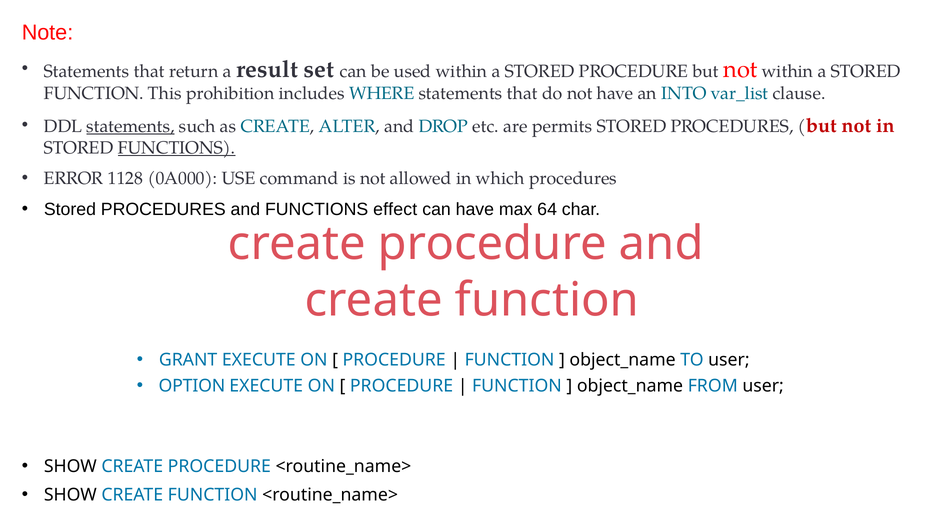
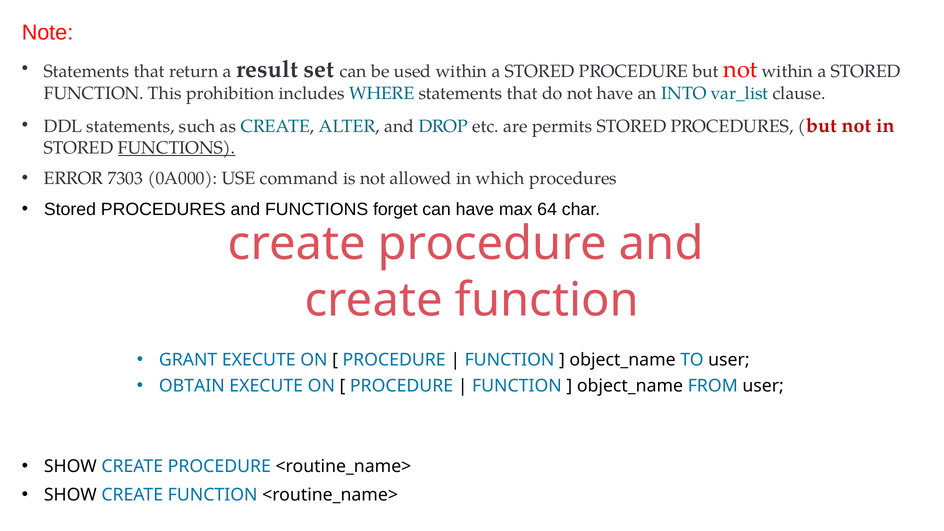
statements at (131, 126) underline: present -> none
1128: 1128 -> 7303
effect: effect -> forget
OPTION: OPTION -> OBTAIN
